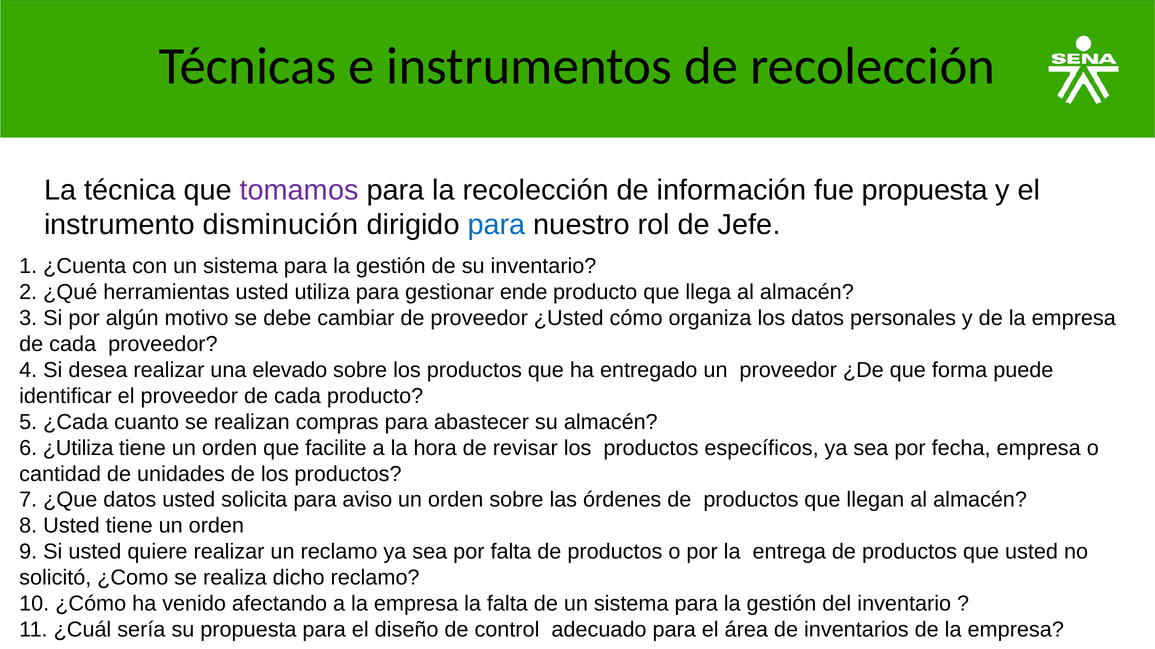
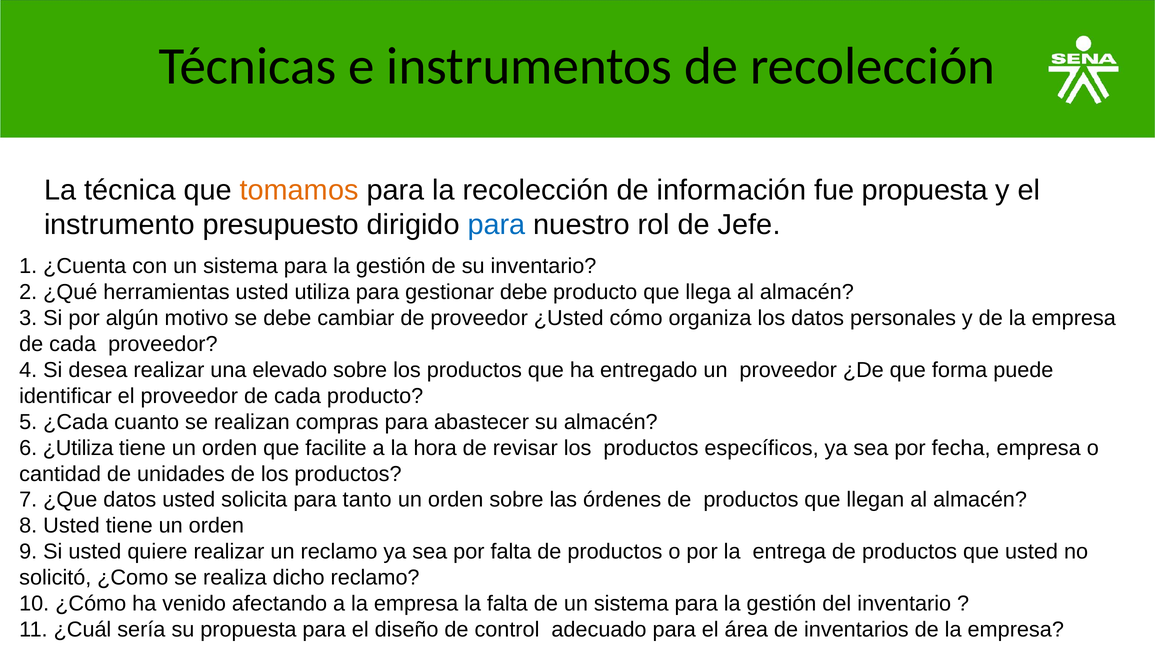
tomamos colour: purple -> orange
disminución: disminución -> presupuesto
gestionar ende: ende -> debe
aviso: aviso -> tanto
